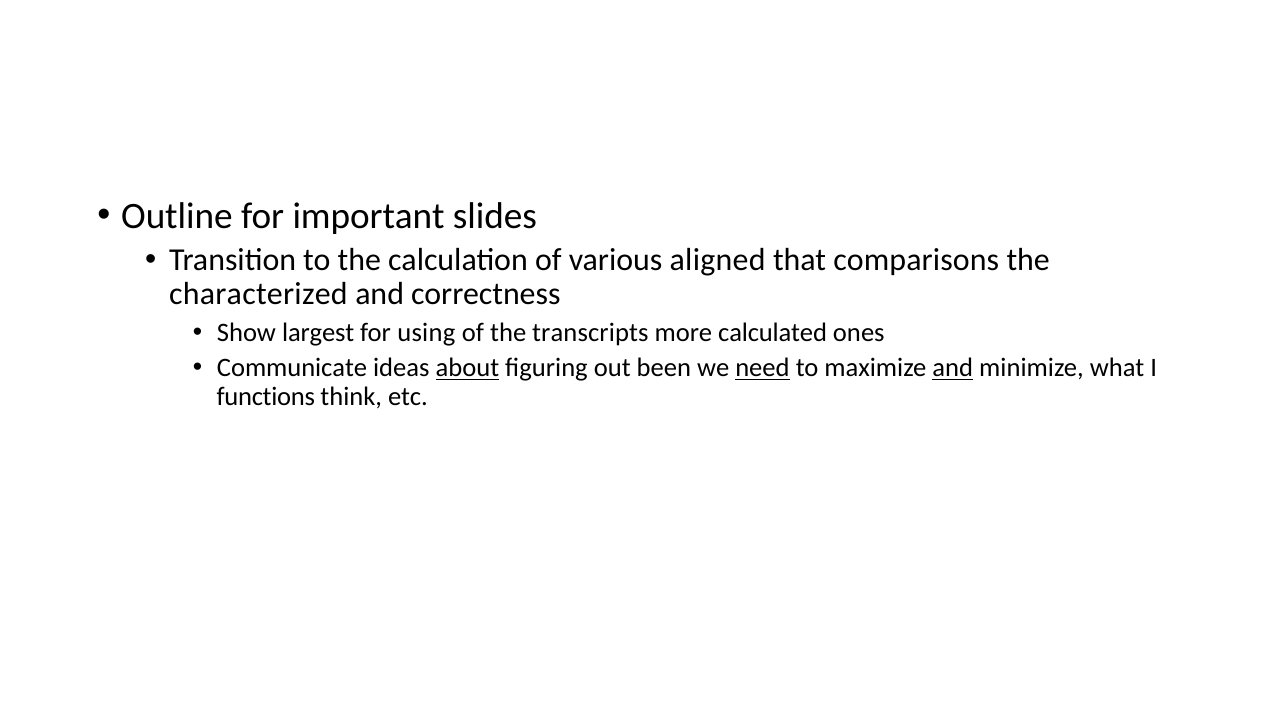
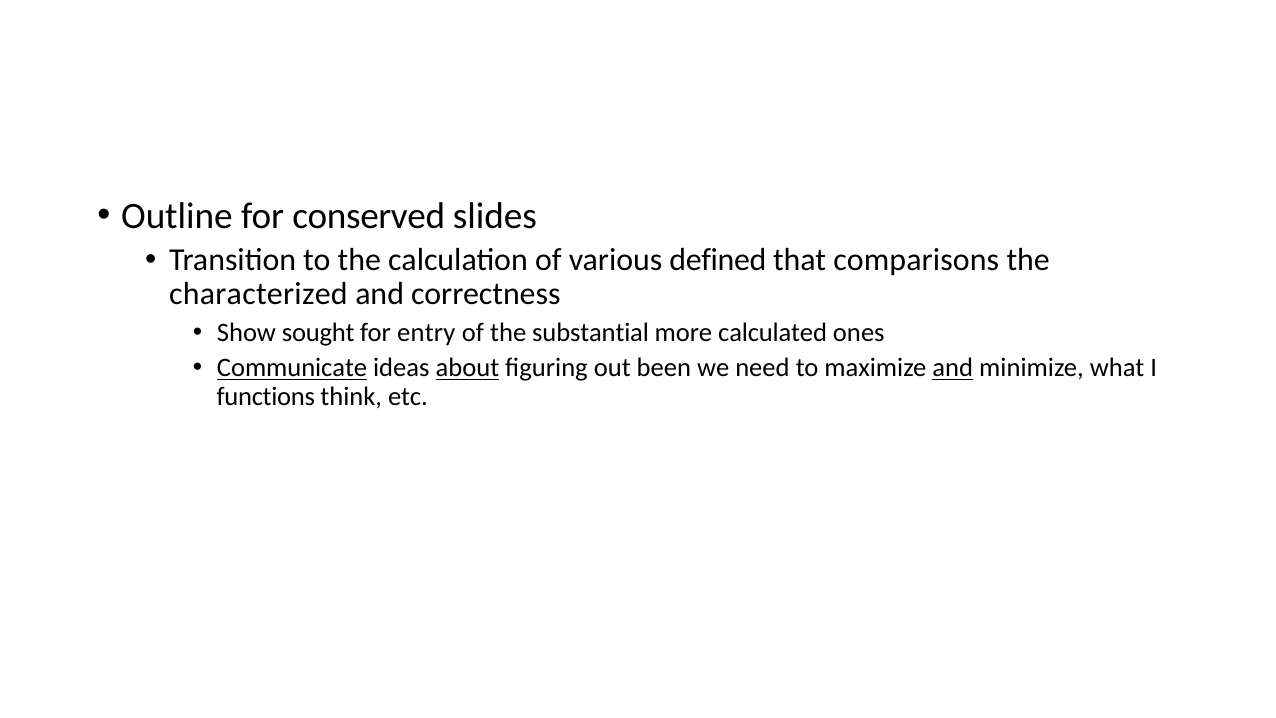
important: important -> conserved
aligned: aligned -> defined
largest: largest -> sought
using: using -> entry
transcripts: transcripts -> substantial
Communicate underline: none -> present
need underline: present -> none
